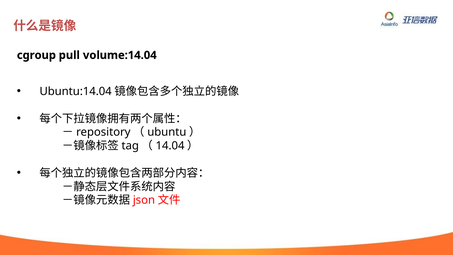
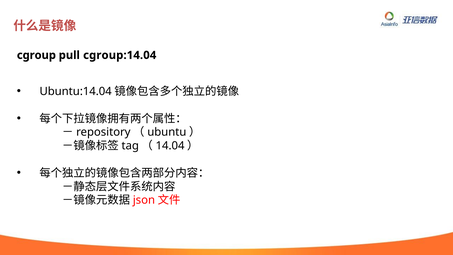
volume:14.04: volume:14.04 -> cgroup:14.04
